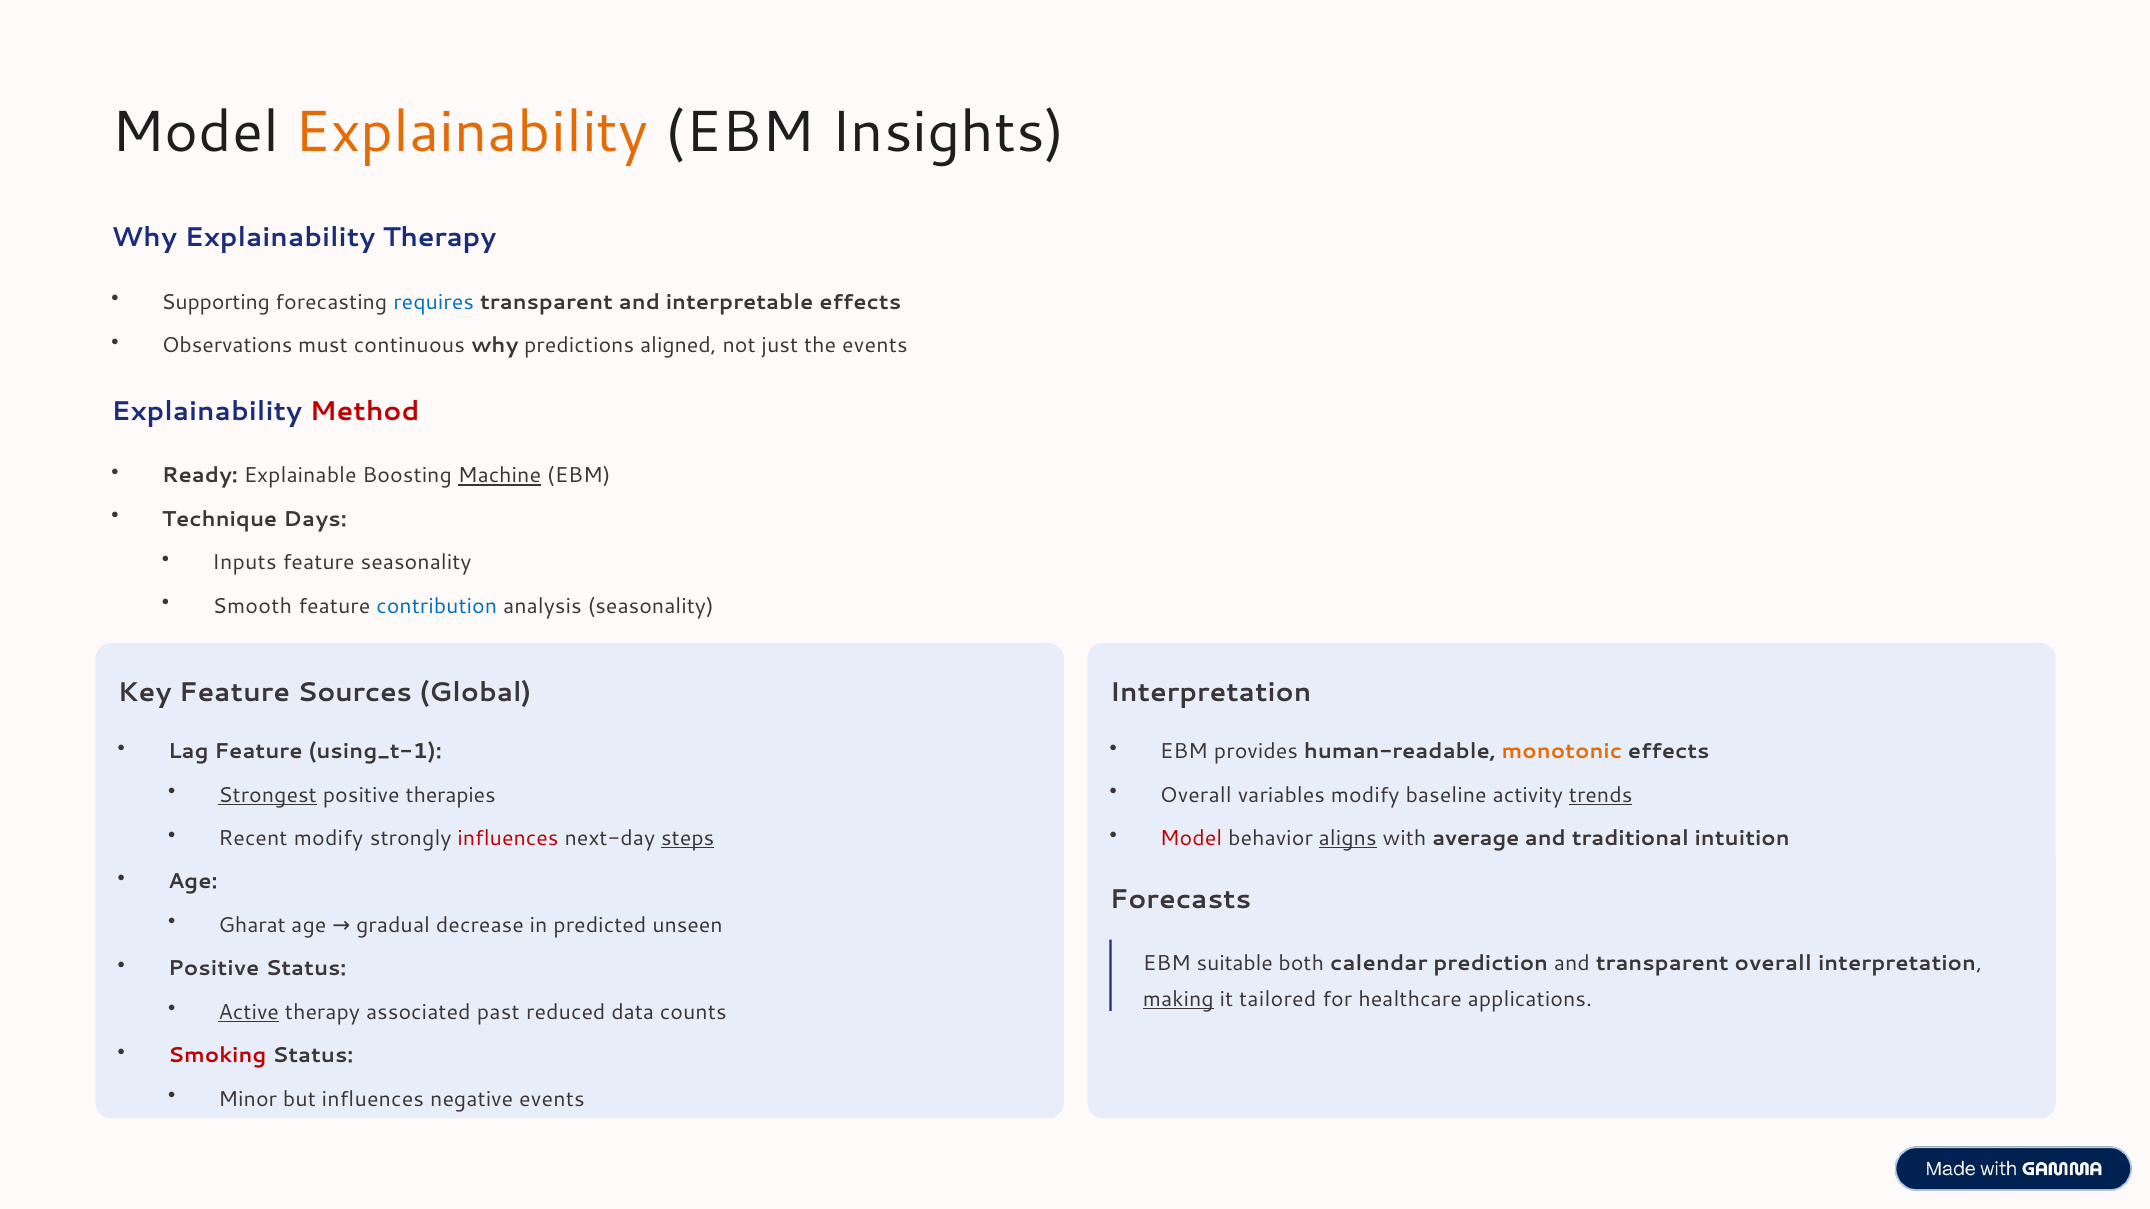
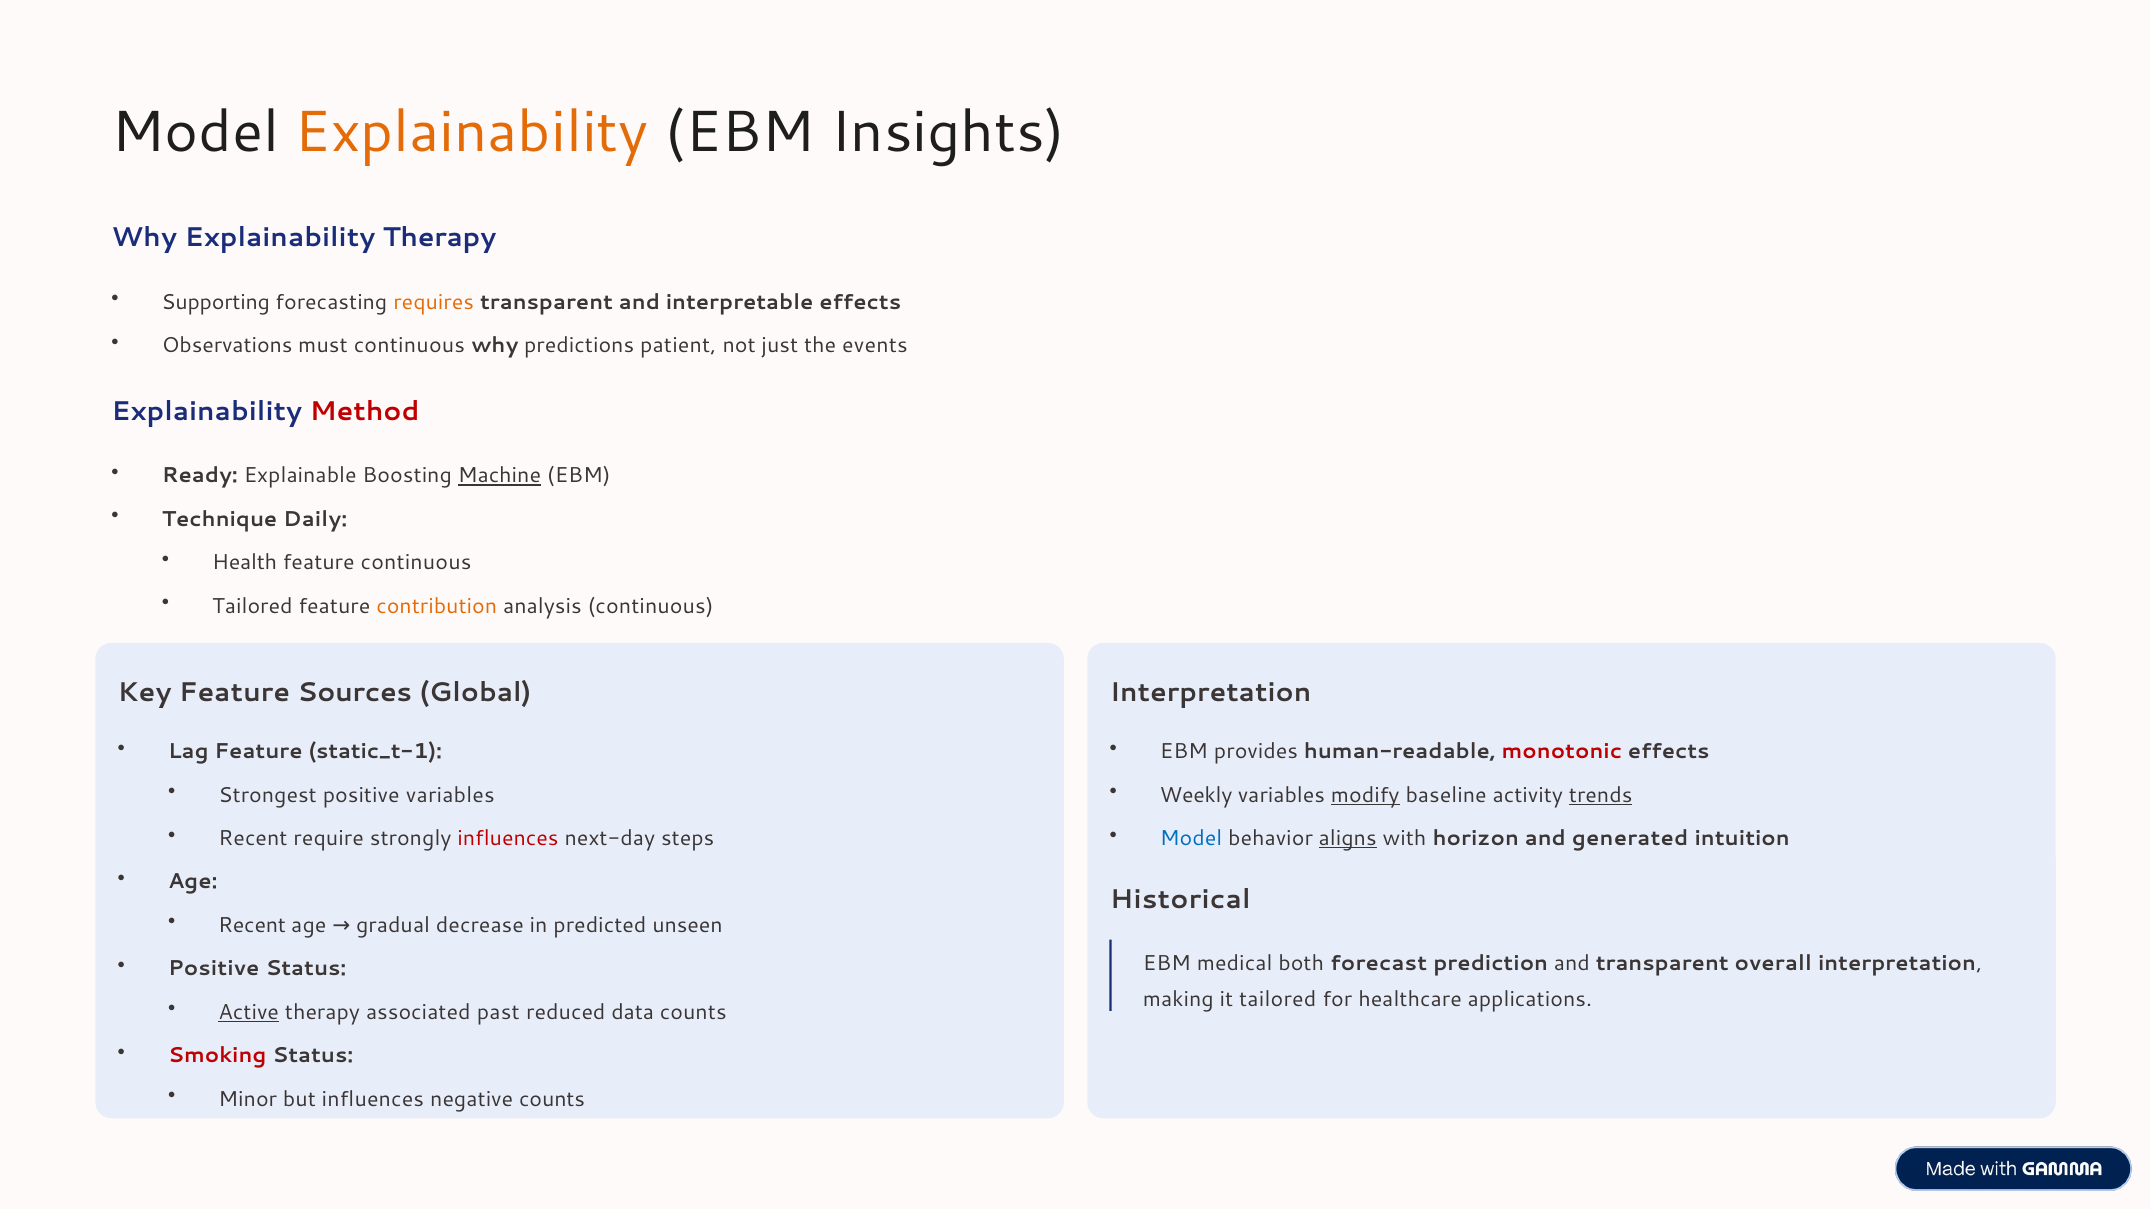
requires colour: blue -> orange
aligned: aligned -> patient
Days: Days -> Daily
Inputs: Inputs -> Health
feature seasonality: seasonality -> continuous
Smooth at (252, 606): Smooth -> Tailored
contribution colour: blue -> orange
analysis seasonality: seasonality -> continuous
using_t-1: using_t-1 -> static_t-1
monotonic colour: orange -> red
Strongest underline: present -> none
positive therapies: therapies -> variables
Overall at (1196, 795): Overall -> Weekly
modify at (1365, 795) underline: none -> present
Recent modify: modify -> require
steps underline: present -> none
Model at (1191, 839) colour: red -> blue
average: average -> horizon
traditional: traditional -> generated
Forecasts: Forecasts -> Historical
Gharat at (252, 925): Gharat -> Recent
suitable: suitable -> medical
calendar: calendar -> forecast
making underline: present -> none
negative events: events -> counts
